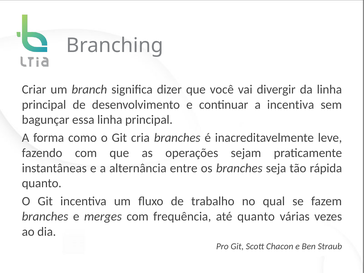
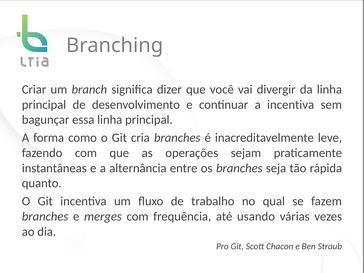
até quanto: quanto -> usando
